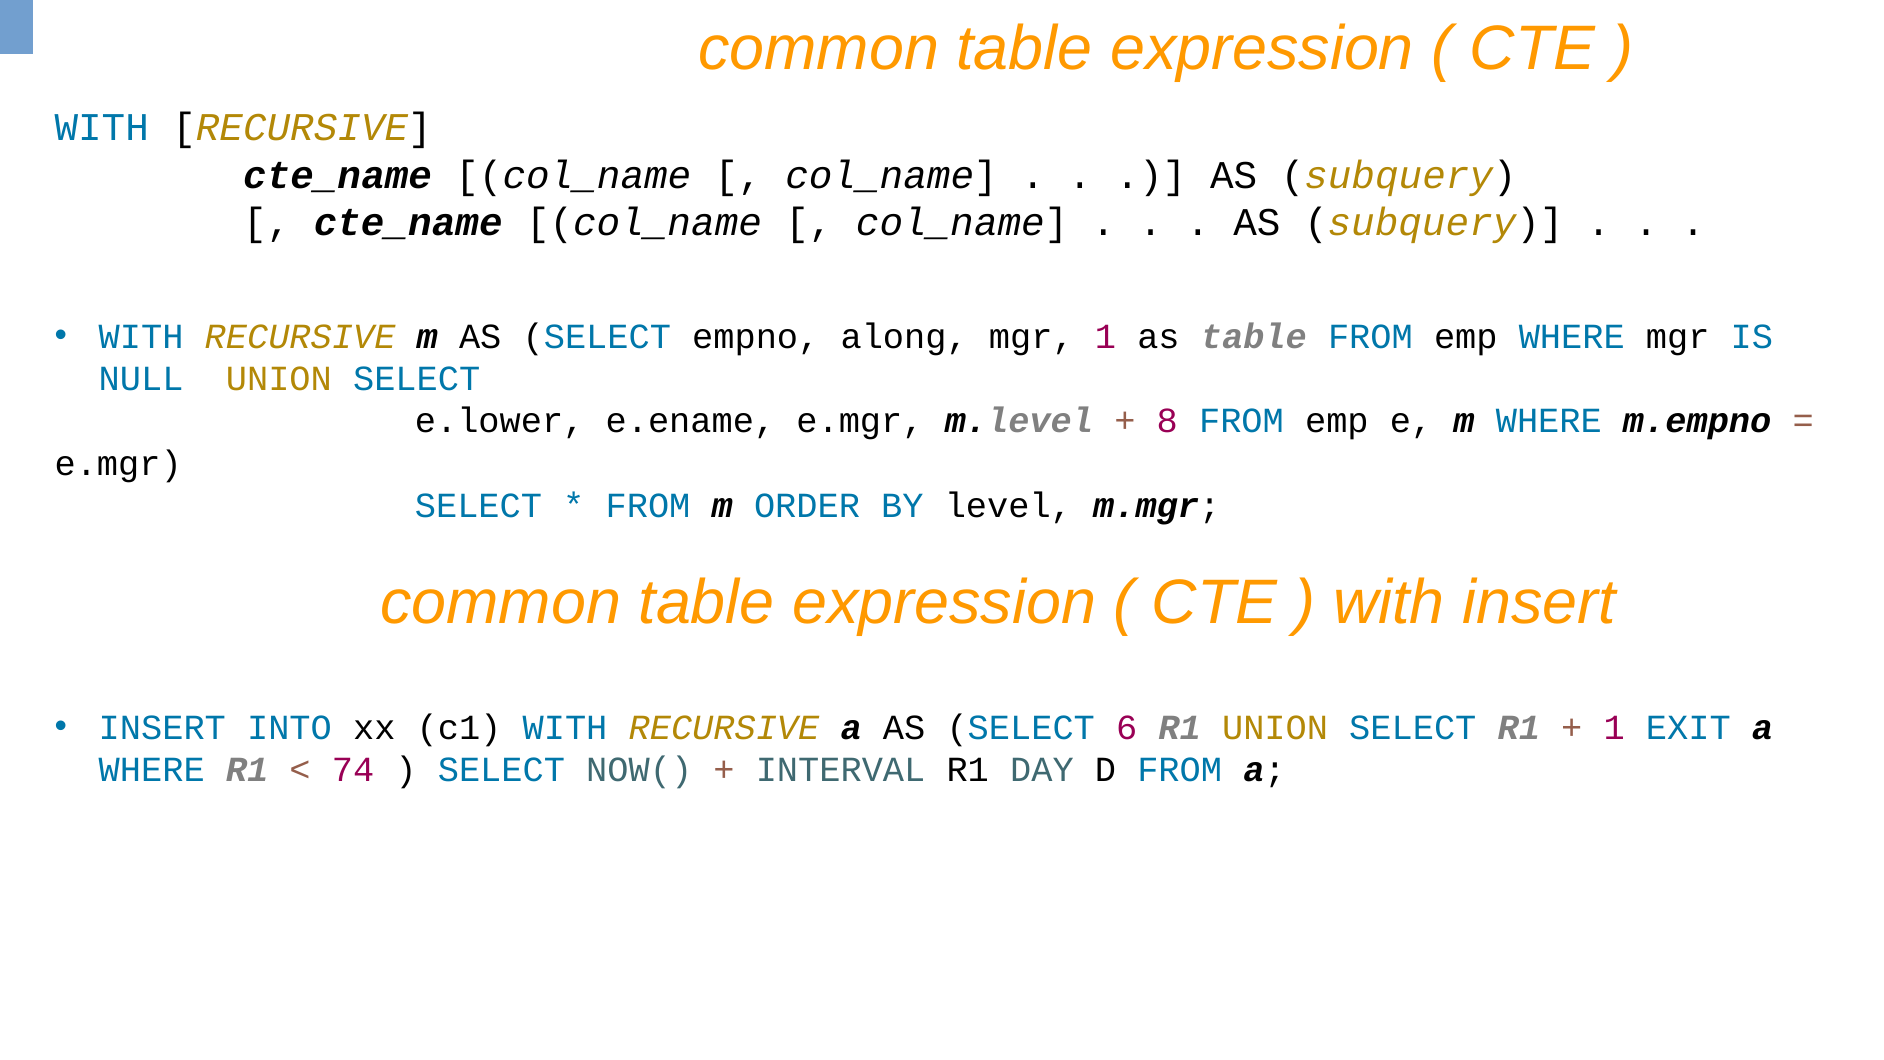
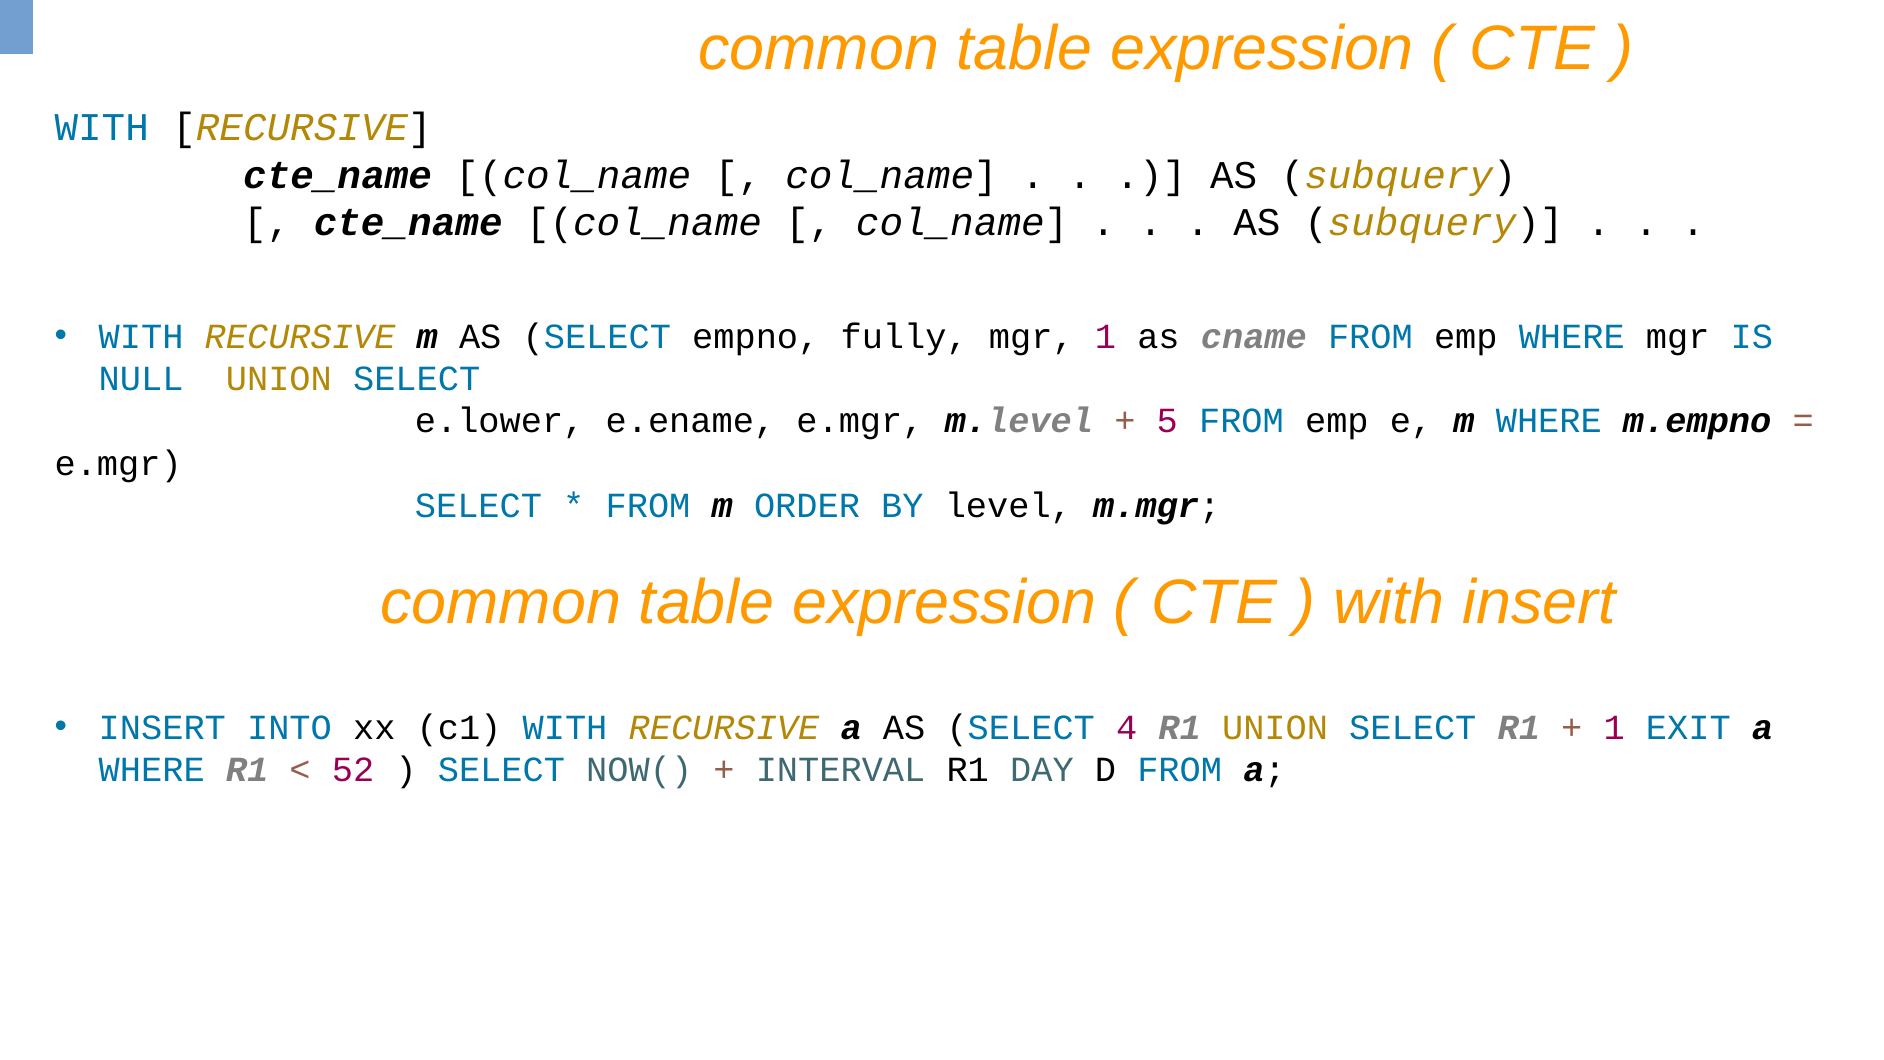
along: along -> fully
as table: table -> cname
8: 8 -> 5
6: 6 -> 4
74: 74 -> 52
